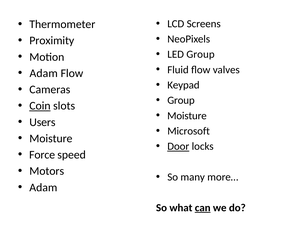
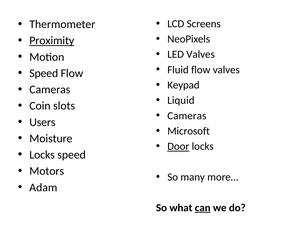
Proximity underline: none -> present
LED Group: Group -> Valves
Adam at (44, 73): Adam -> Speed
Group at (181, 101): Group -> Liquid
Coin underline: present -> none
Moisture at (187, 116): Moisture -> Cameras
Force at (42, 155): Force -> Locks
